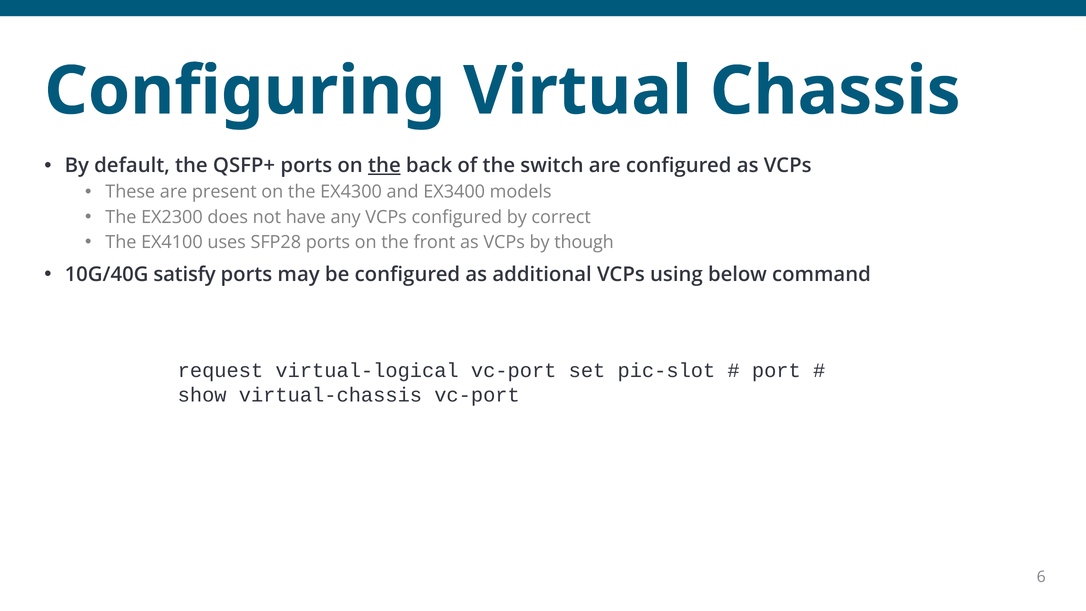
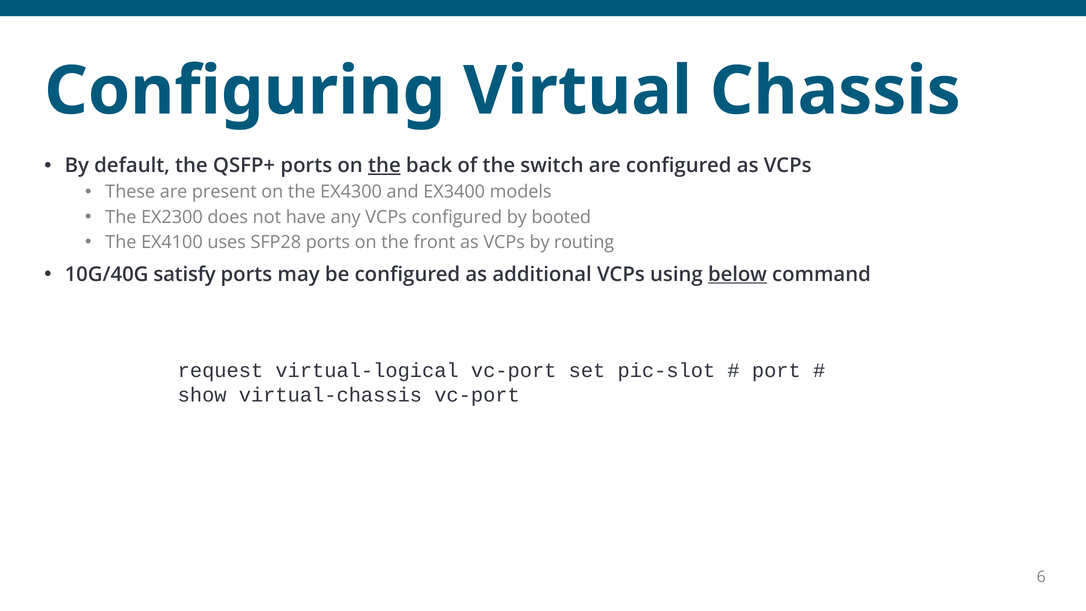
correct: correct -> booted
though: though -> routing
below underline: none -> present
